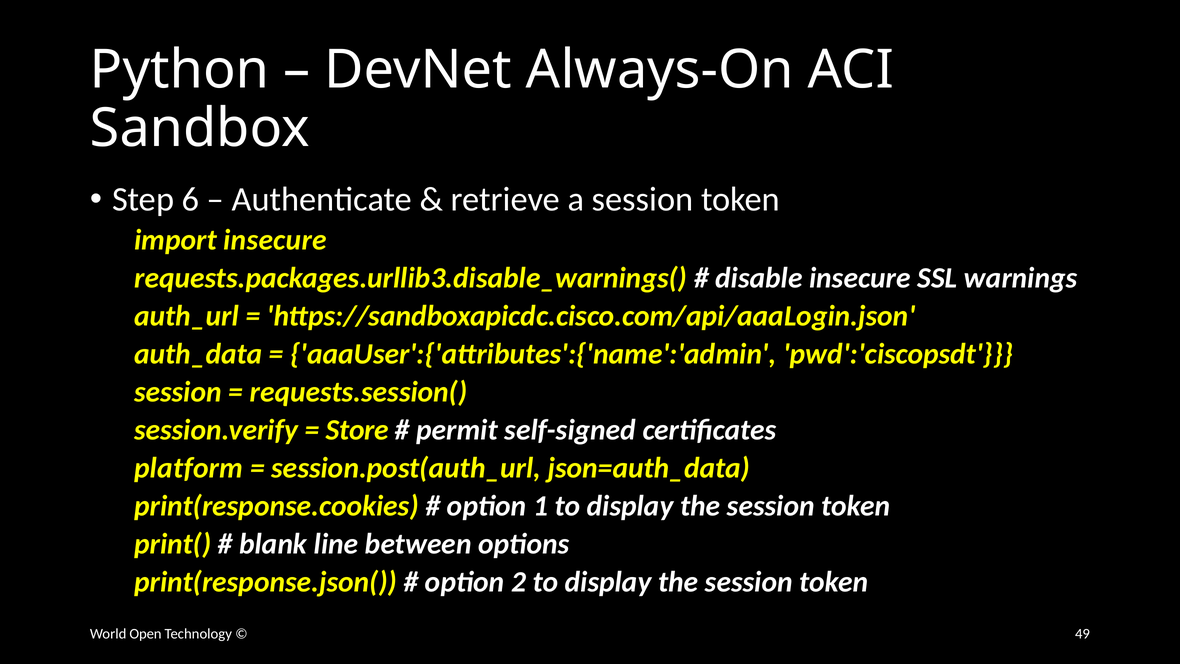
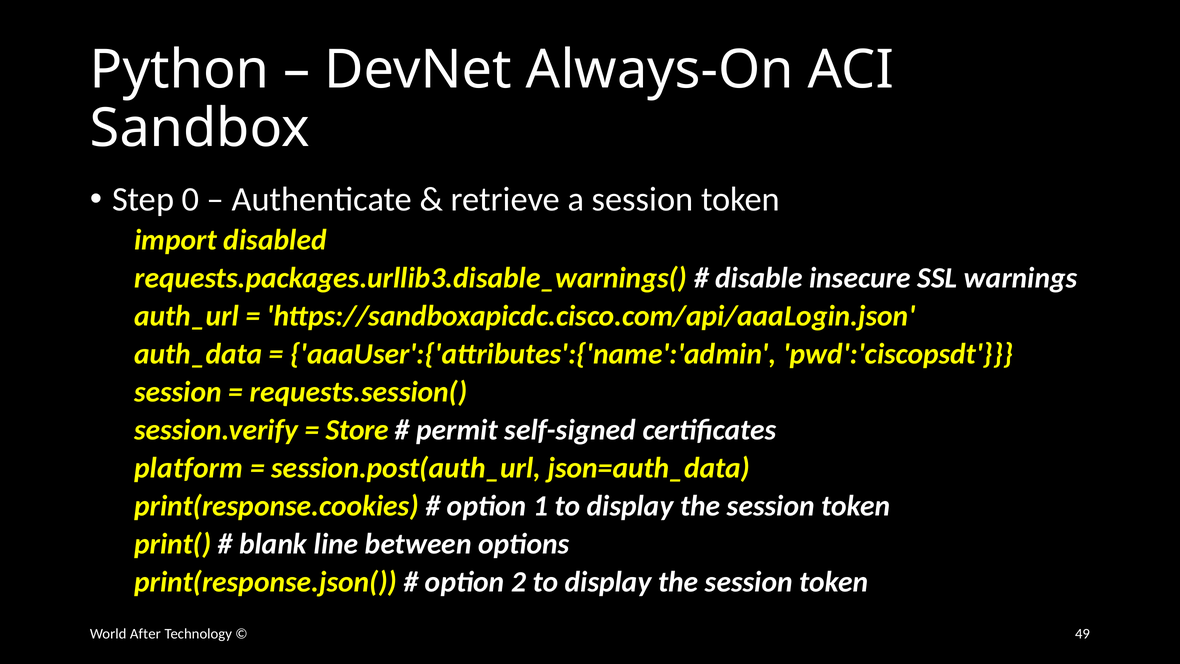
6: 6 -> 0
import insecure: insecure -> disabled
Open: Open -> After
